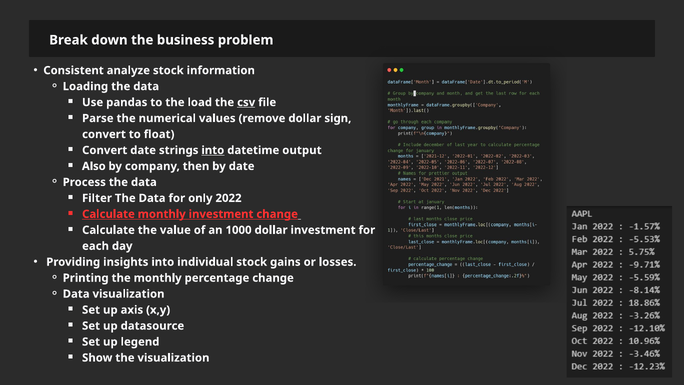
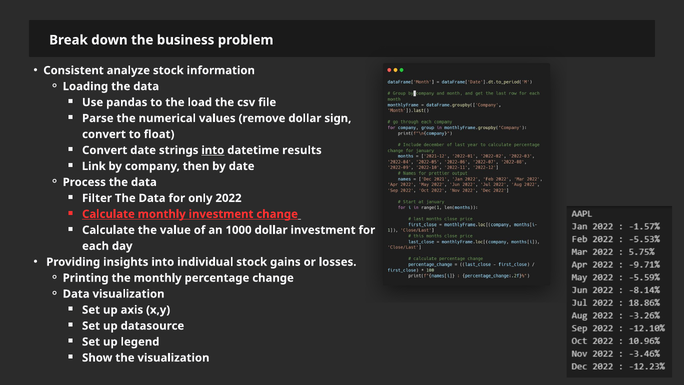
csv underline: present -> none
output: output -> results
Also: Also -> Link
